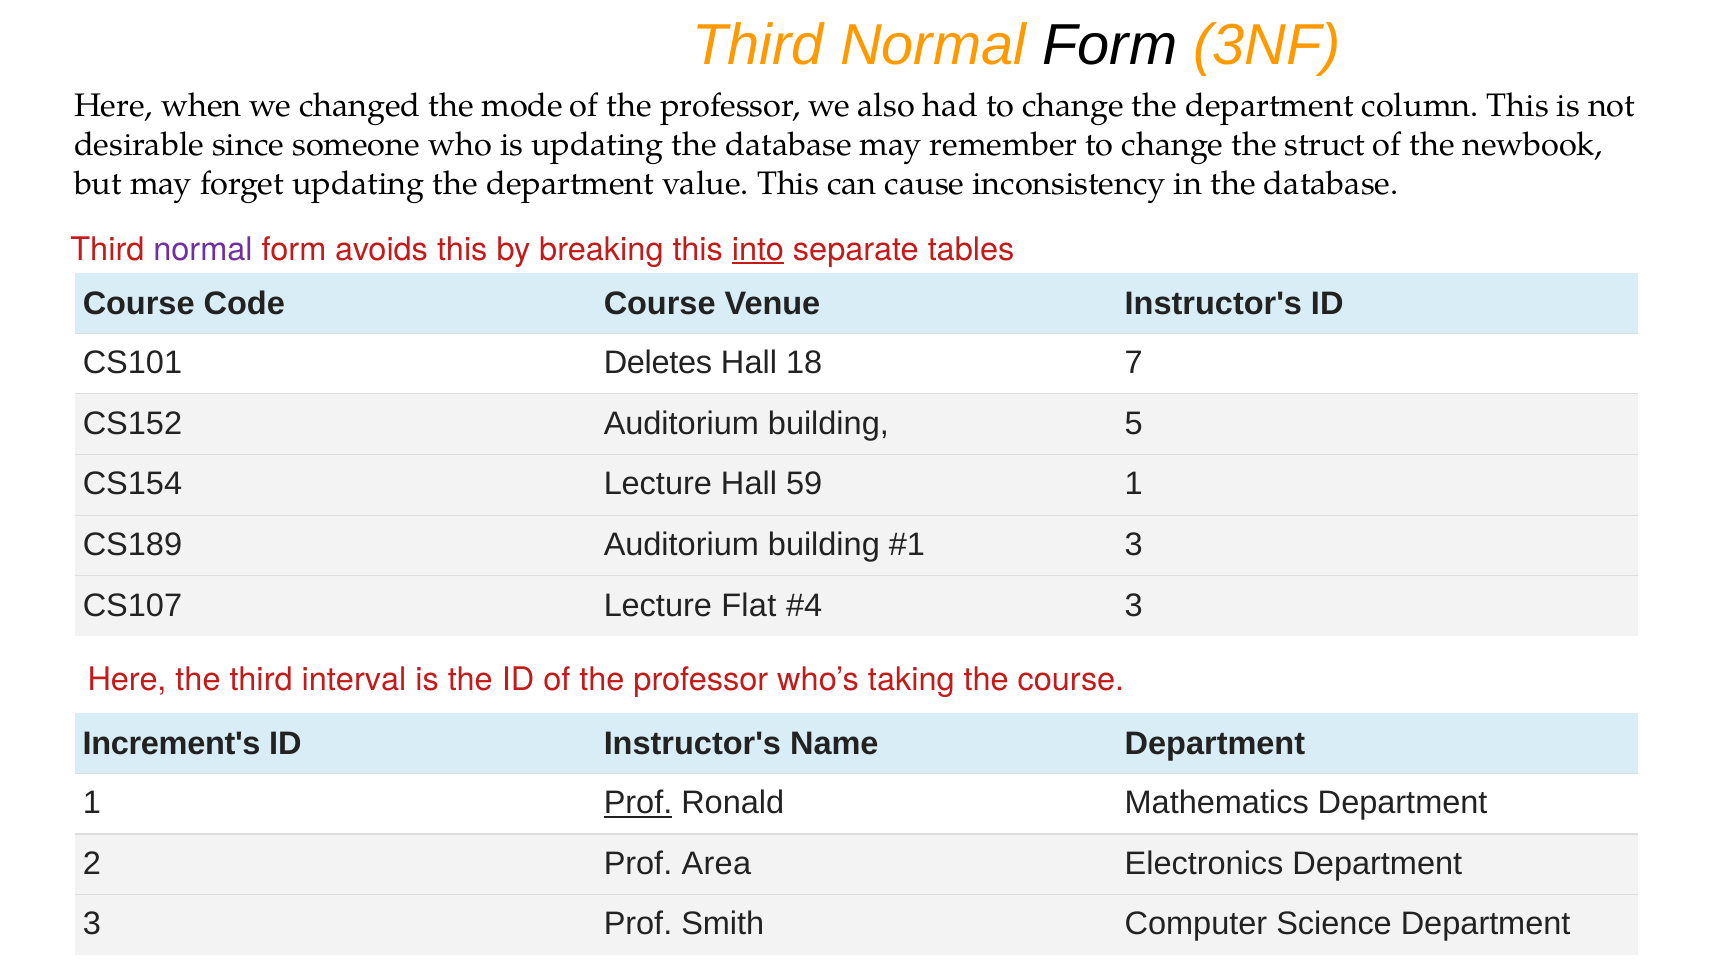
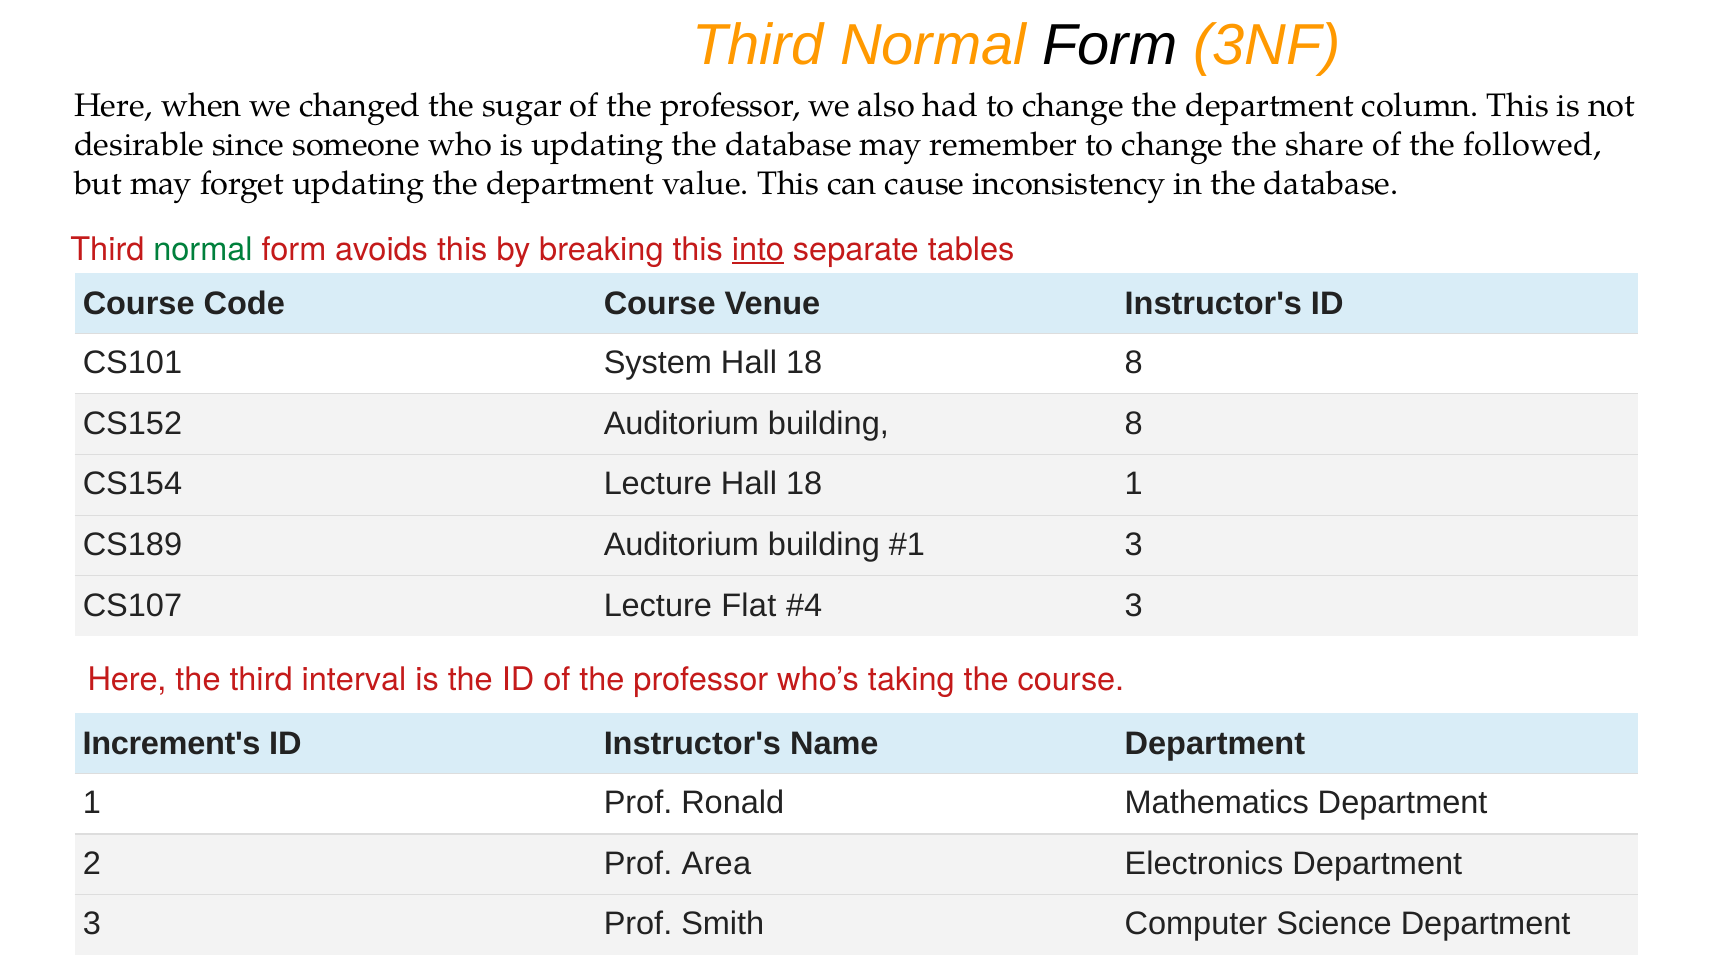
mode: mode -> sugar
struct: struct -> share
newbook: newbook -> followed
normal at (203, 250) colour: purple -> green
Deletes: Deletes -> System
18 7: 7 -> 8
building 5: 5 -> 8
Lecture Hall 59: 59 -> 18
Prof at (638, 803) underline: present -> none
